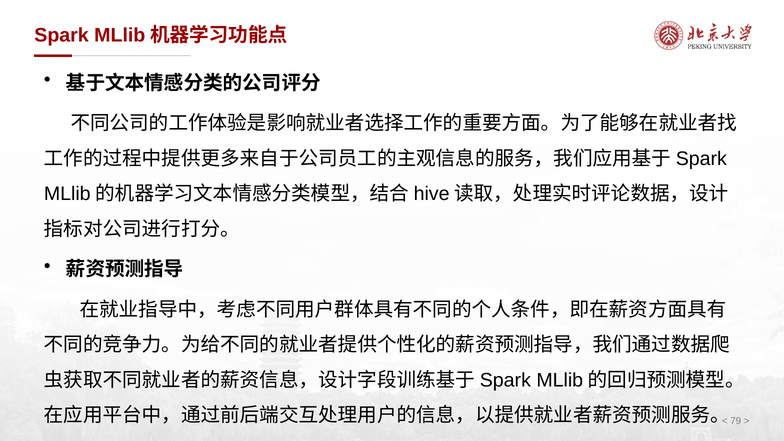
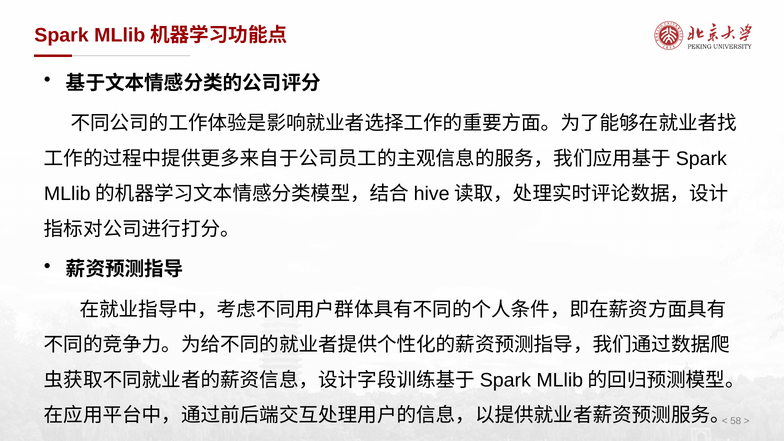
79: 79 -> 58
